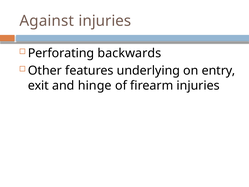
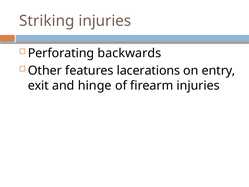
Against: Against -> Striking
underlying: underlying -> lacerations
